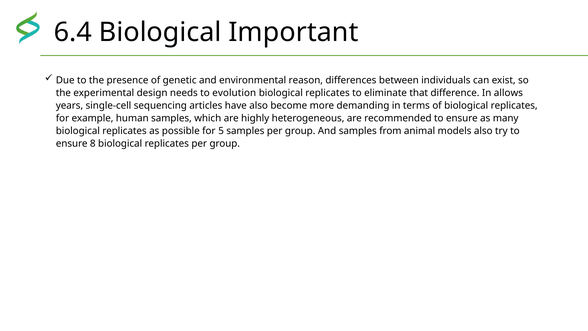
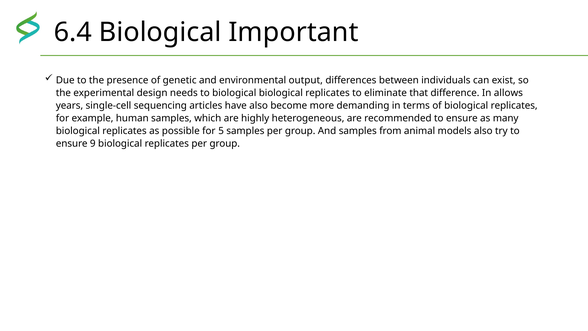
reason: reason -> output
to evolution: evolution -> biological
8: 8 -> 9
